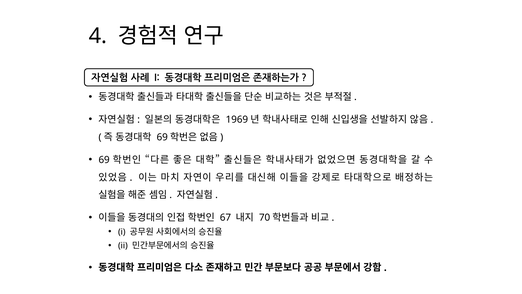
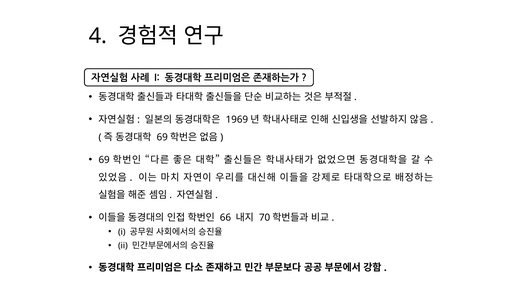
67: 67 -> 66
